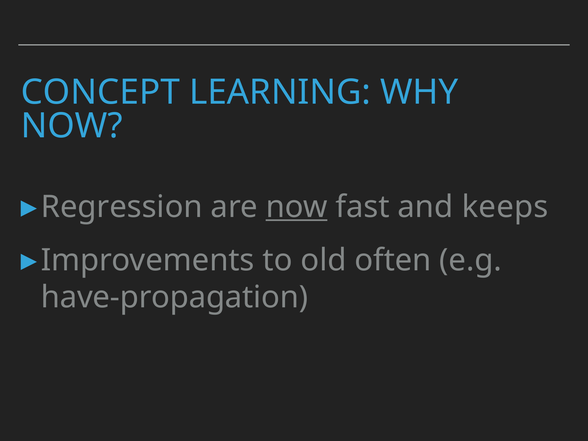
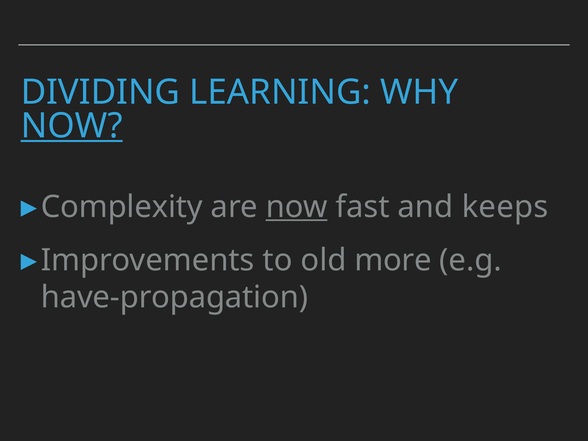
CONCEPT: CONCEPT -> DIVIDING
NOW at (72, 126) underline: none -> present
Regression: Regression -> Complexity
often: often -> more
